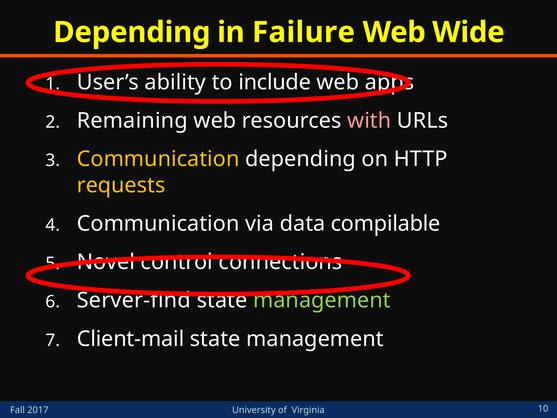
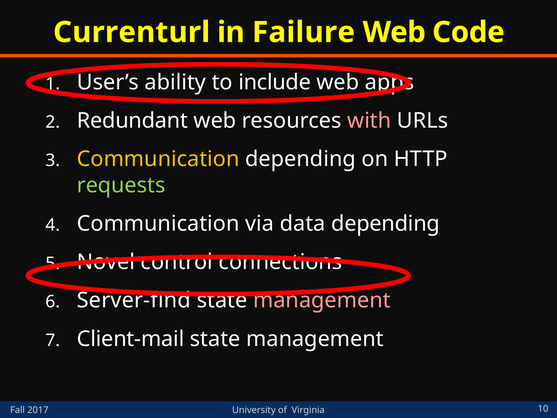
Depending at (132, 32): Depending -> Currenturl
Wide: Wide -> Code
Remaining: Remaining -> Redundant
requests colour: yellow -> light green
data compilable: compilable -> depending
management at (322, 300) colour: light green -> pink
